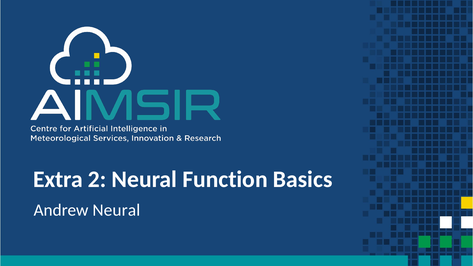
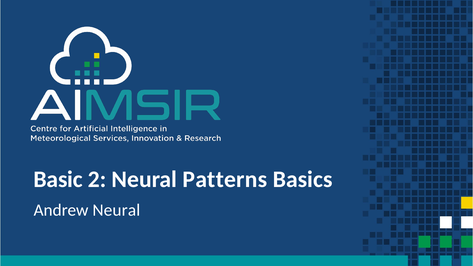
Extra: Extra -> Basic
Function: Function -> Patterns
